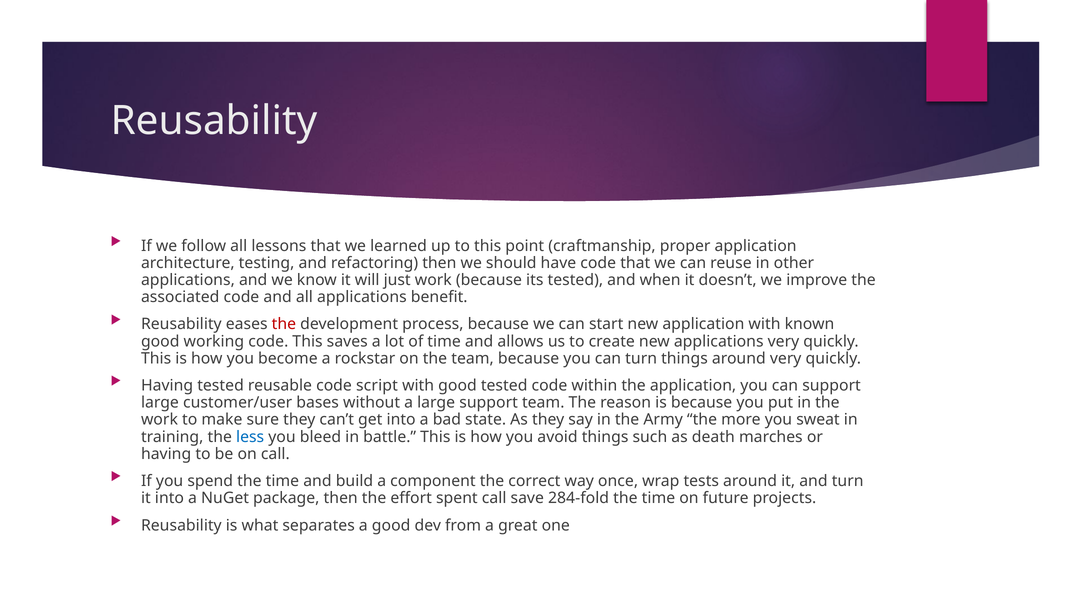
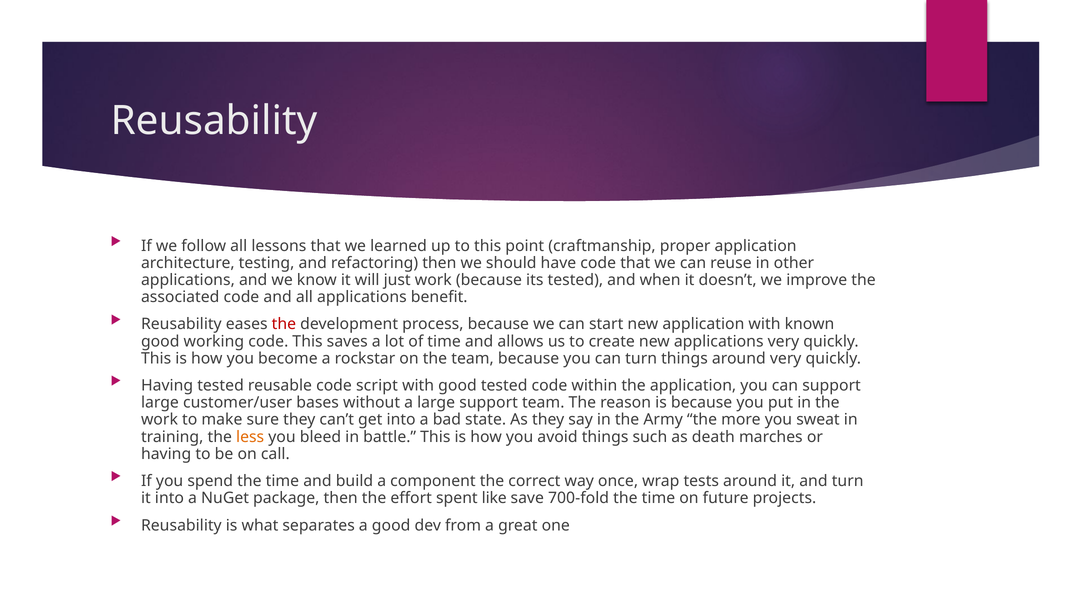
less colour: blue -> orange
spent call: call -> like
284-fold: 284-fold -> 700-fold
